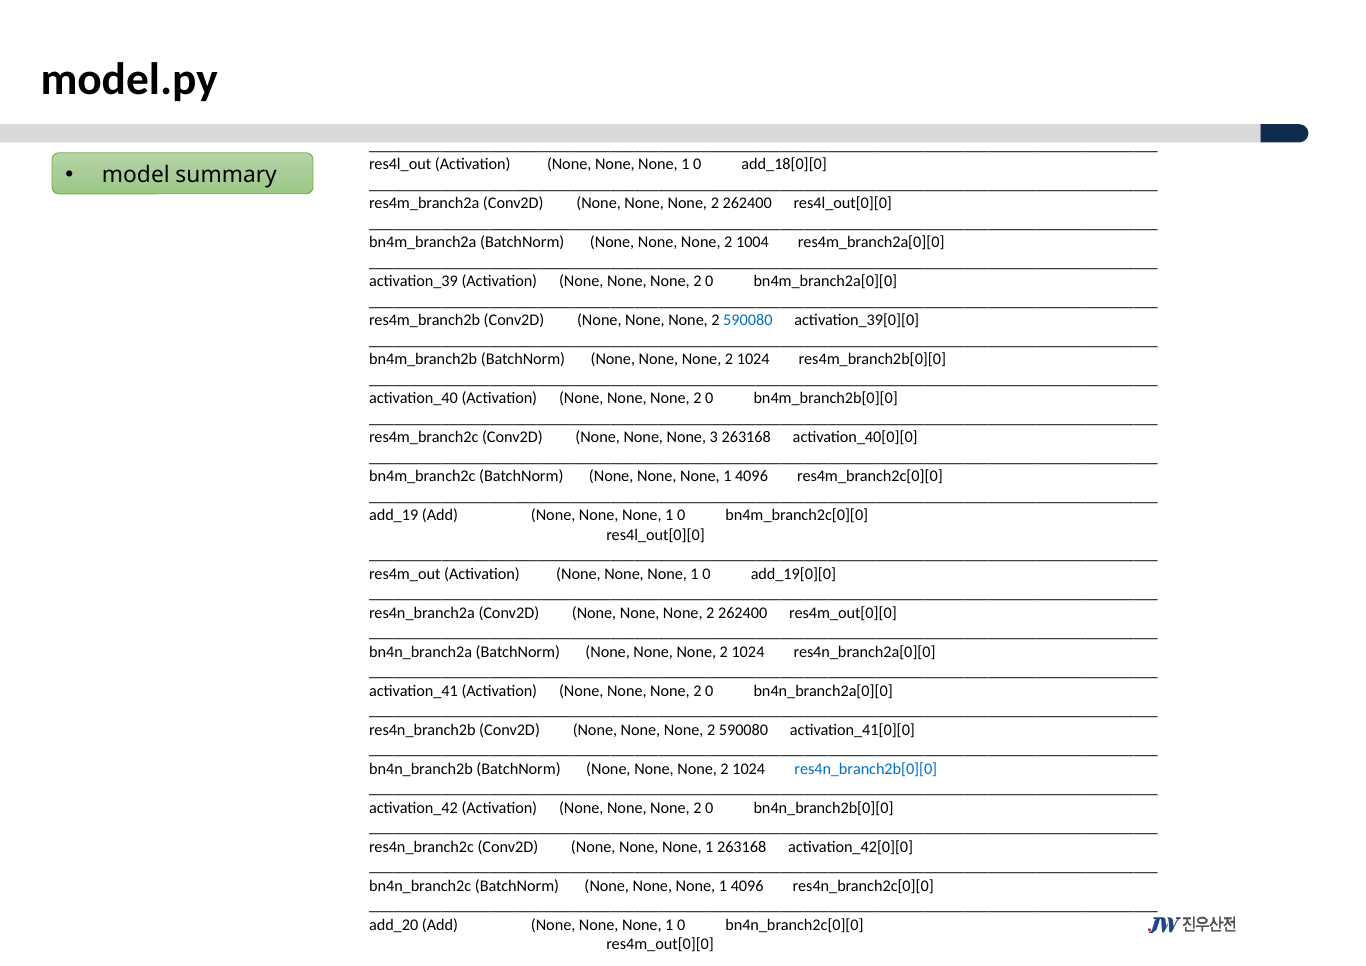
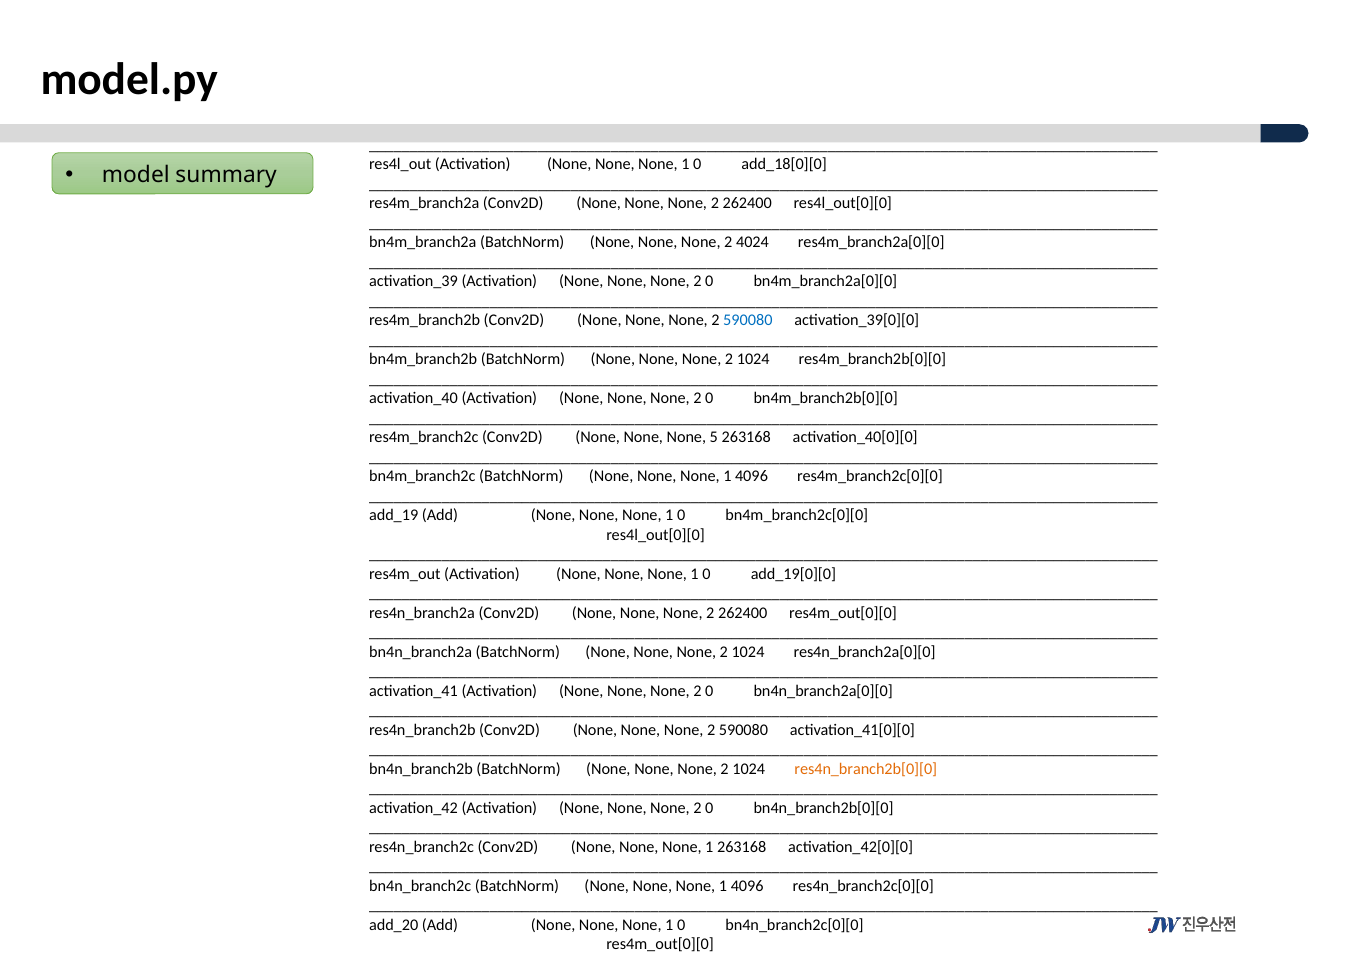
1004: 1004 -> 4024
3: 3 -> 5
res4n_branch2b[0][0 colour: blue -> orange
